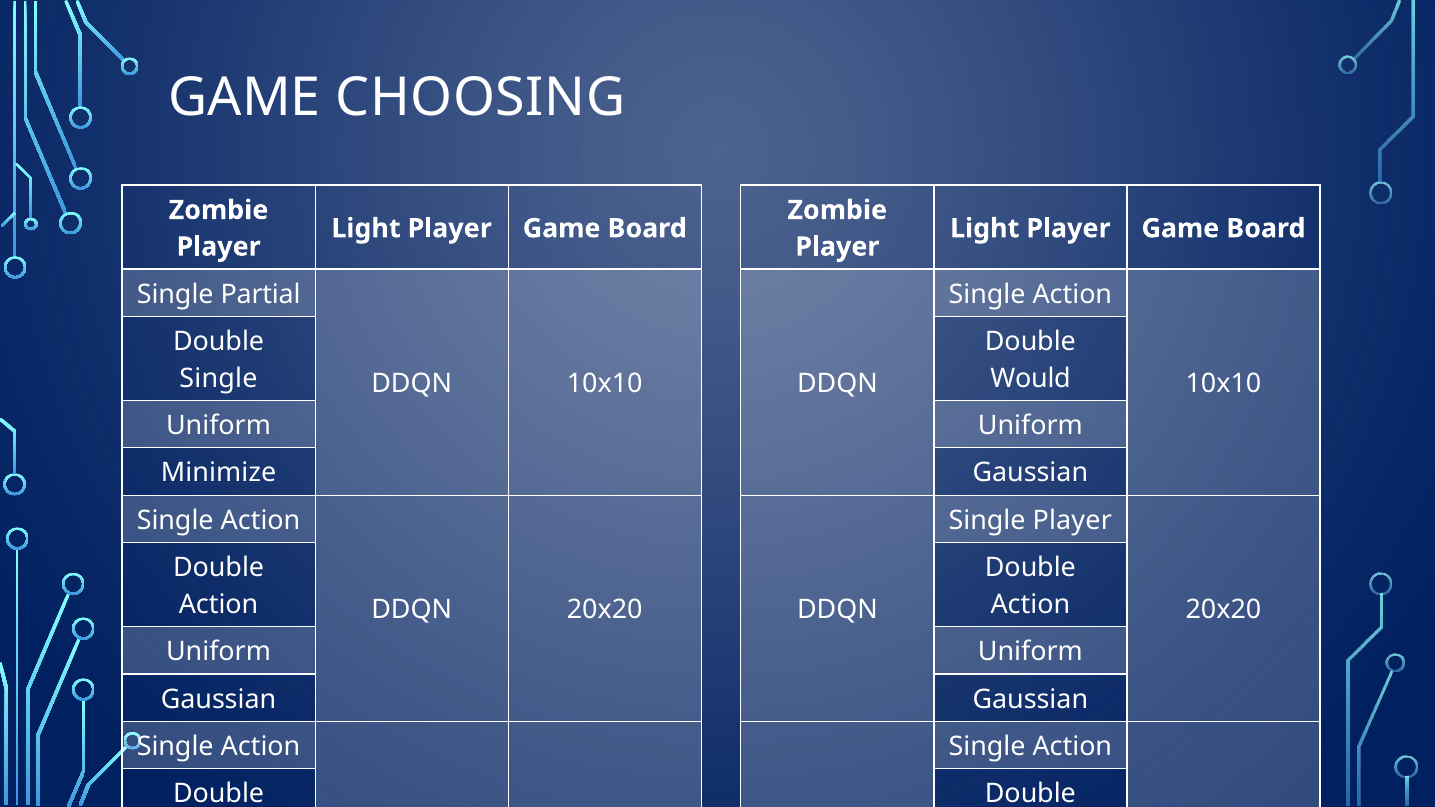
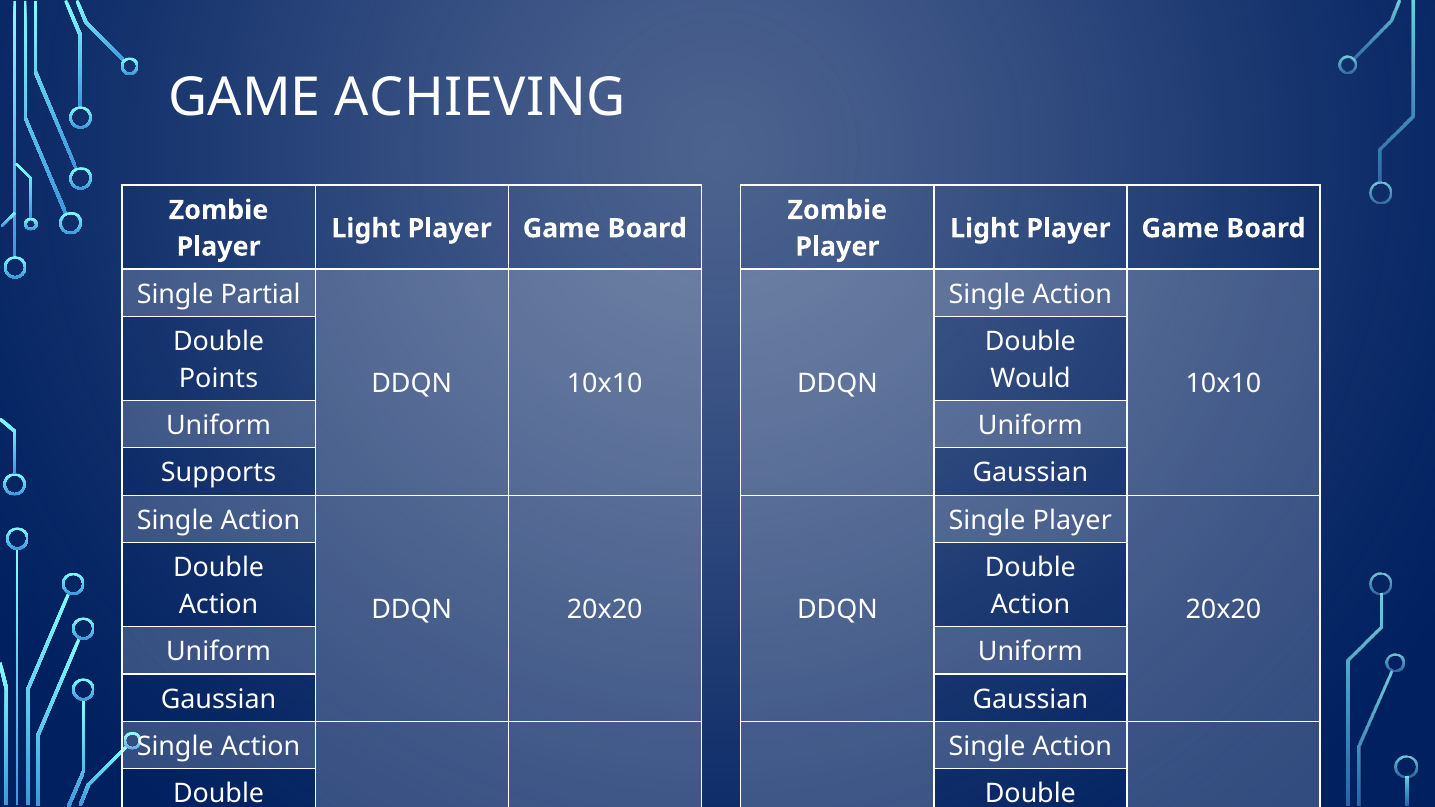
CHOOSING: CHOOSING -> ACHIEVING
Single at (218, 378): Single -> Points
Minimize: Minimize -> Supports
